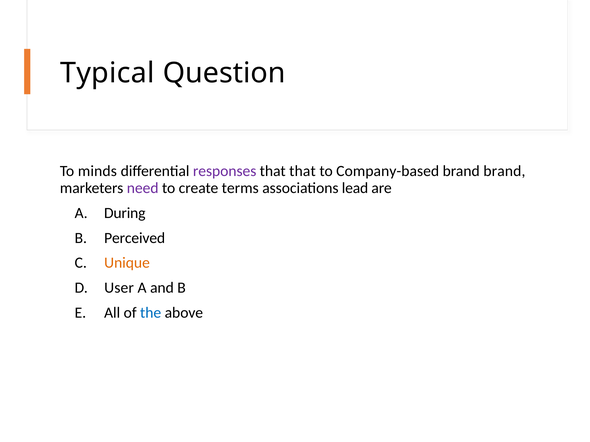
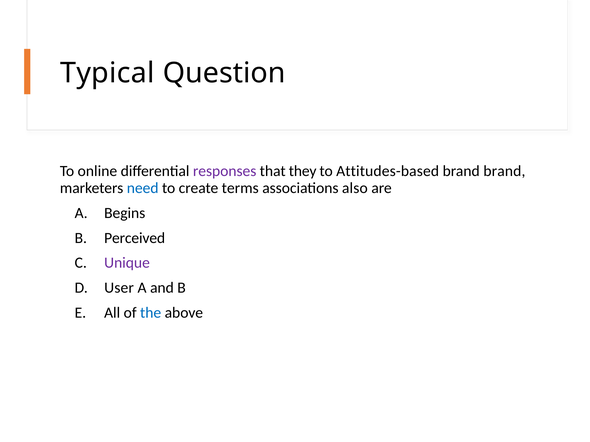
minds: minds -> online
that that: that -> they
Company-based: Company-based -> Attitudes-based
need colour: purple -> blue
lead: lead -> also
During: During -> Begins
Unique colour: orange -> purple
